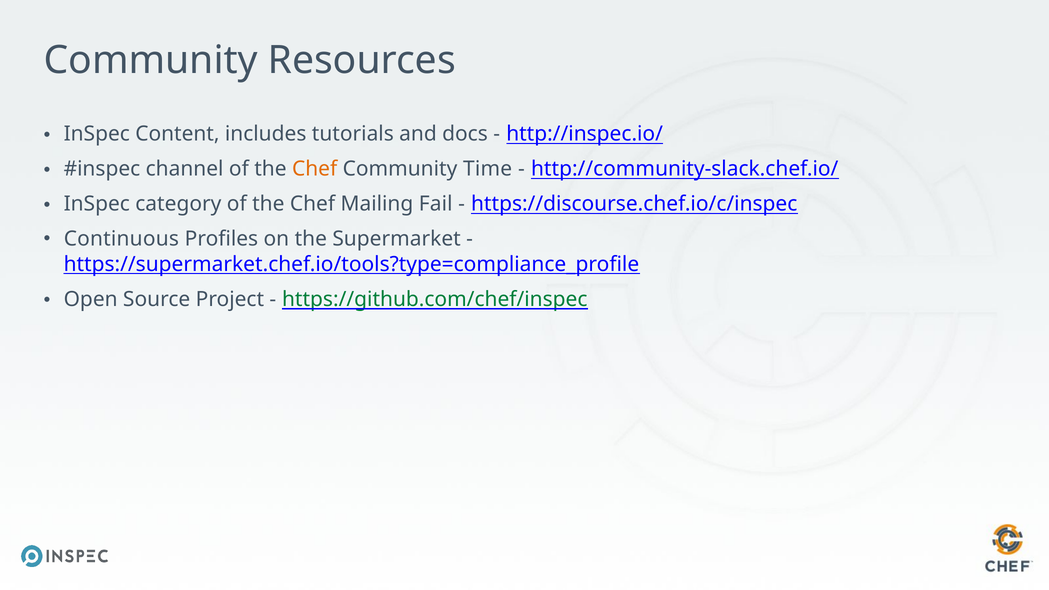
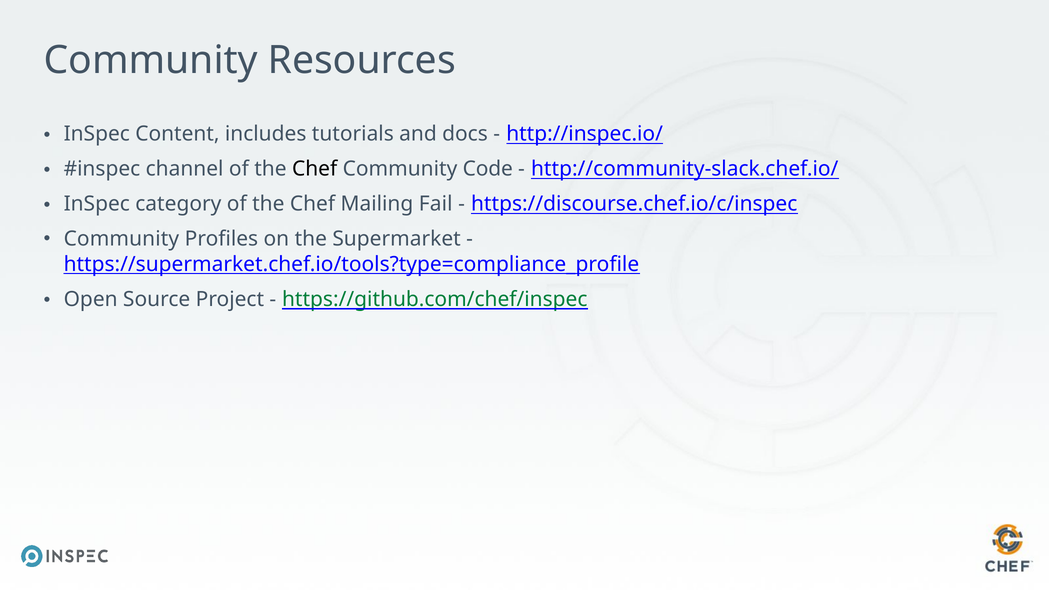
Chef at (315, 169) colour: orange -> black
Time: Time -> Code
Continuous at (121, 239): Continuous -> Community
